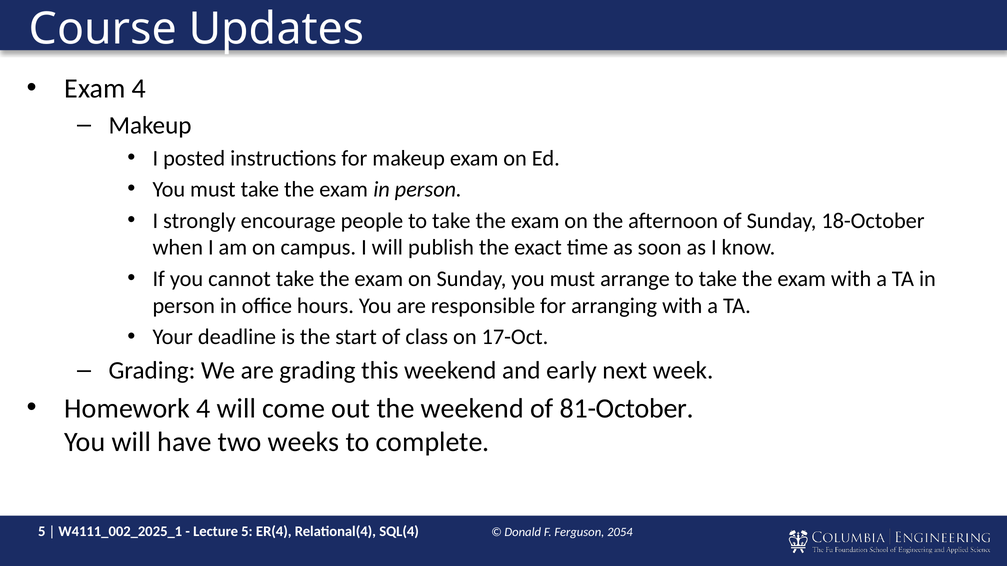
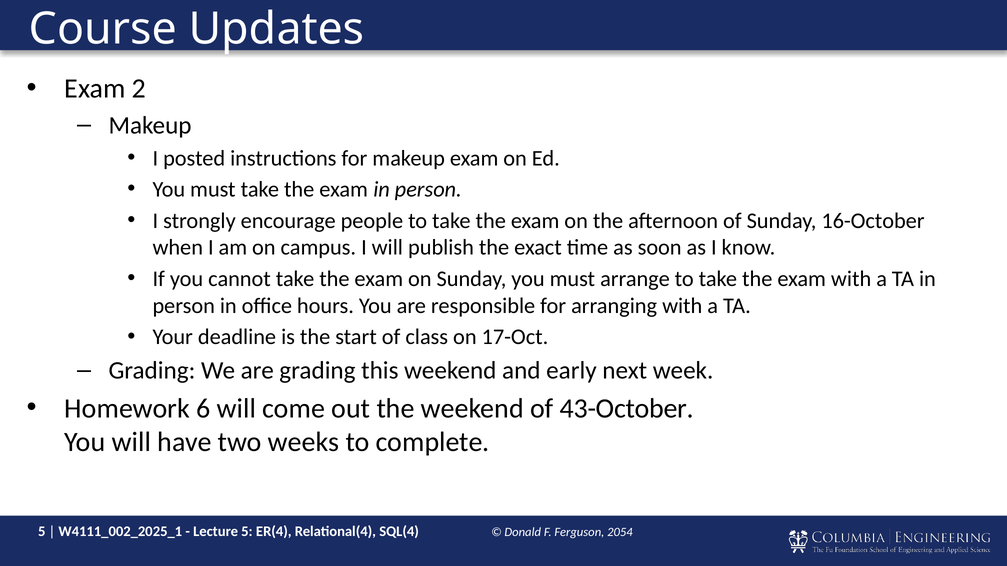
Exam 4: 4 -> 2
18-October: 18-October -> 16-October
Homework 4: 4 -> 6
81-October: 81-October -> 43-October
